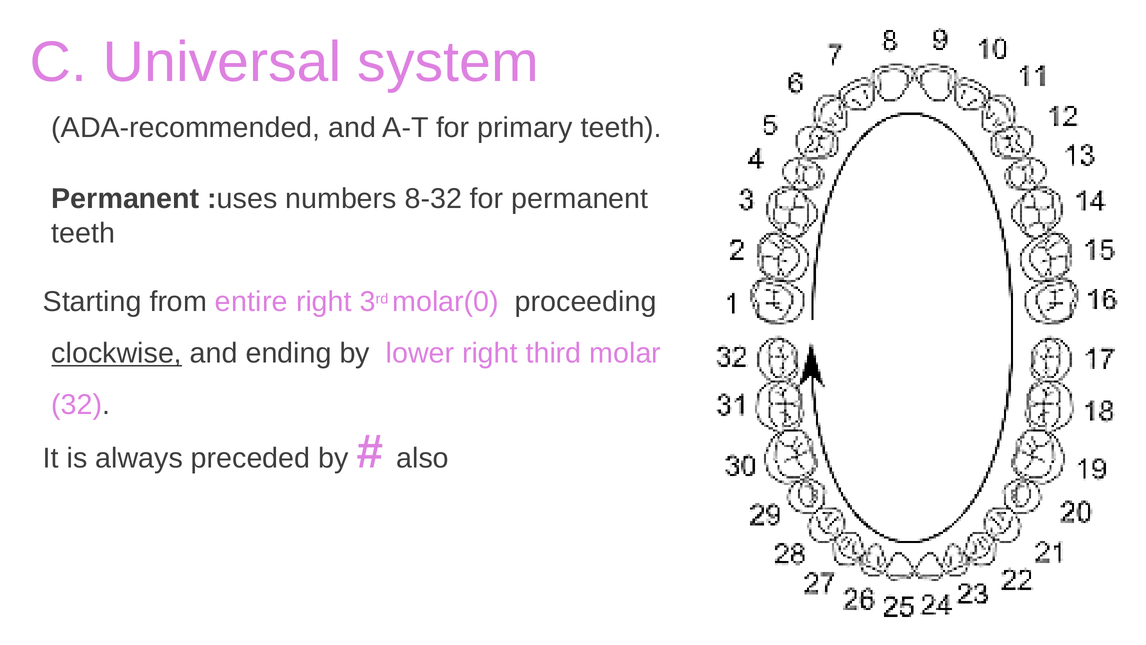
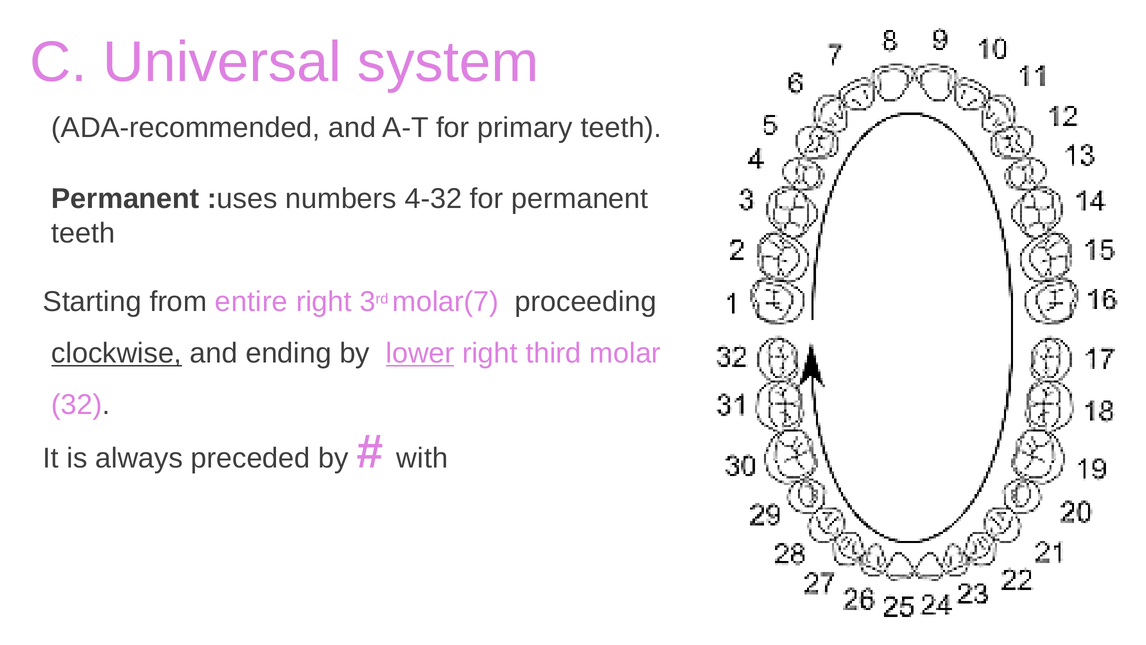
8-32: 8-32 -> 4-32
molar(0: molar(0 -> molar(7
lower underline: none -> present
also: also -> with
